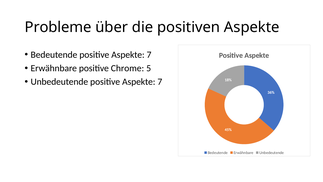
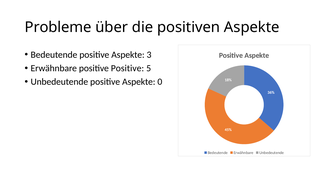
Bedeutende positive Aspekte 7: 7 -> 3
positive Chrome: Chrome -> Positive
Unbedeutende positive Aspekte 7: 7 -> 0
